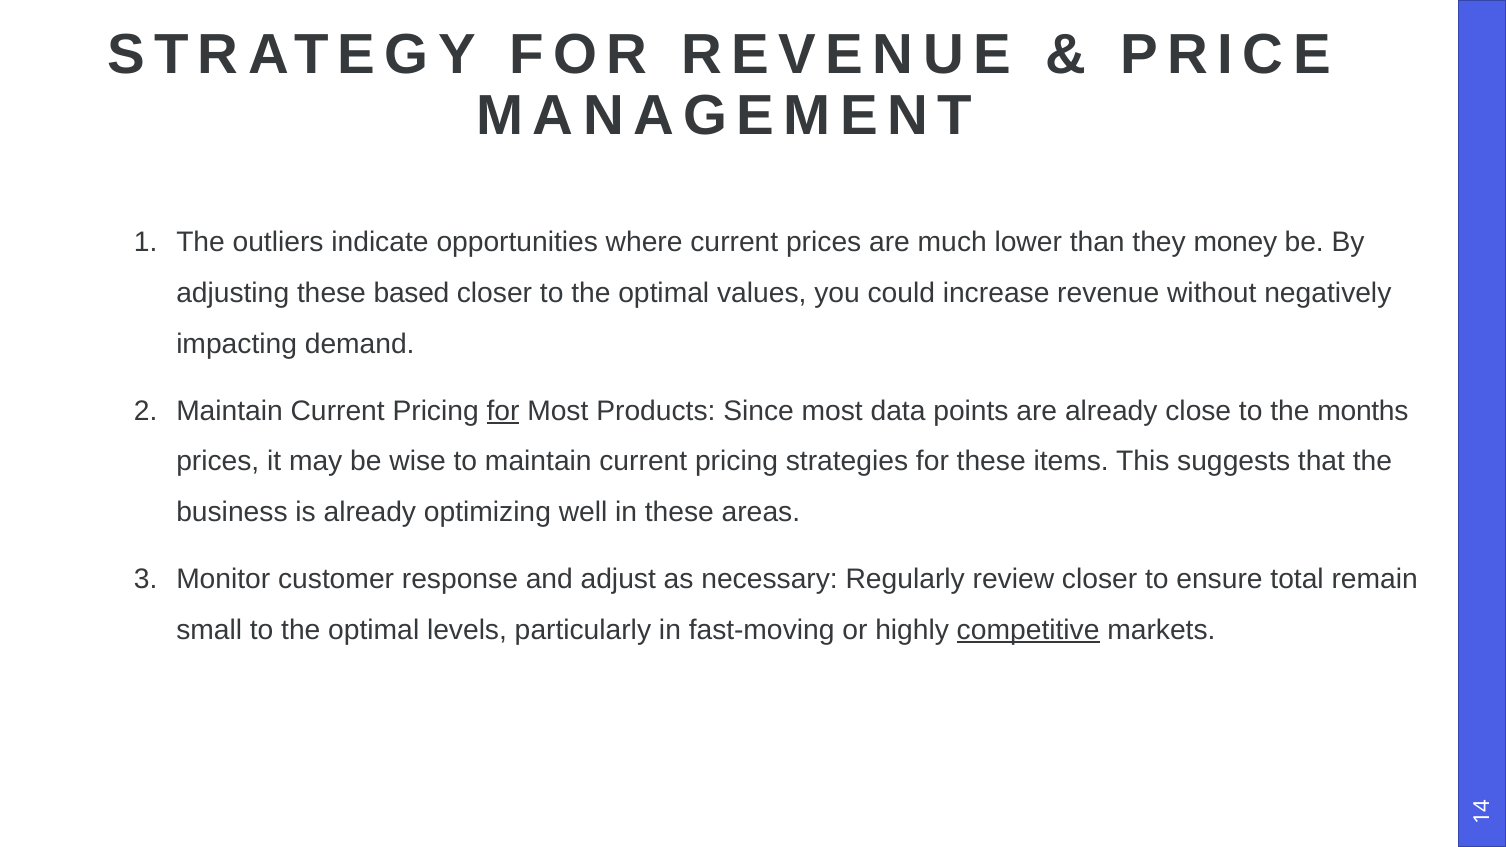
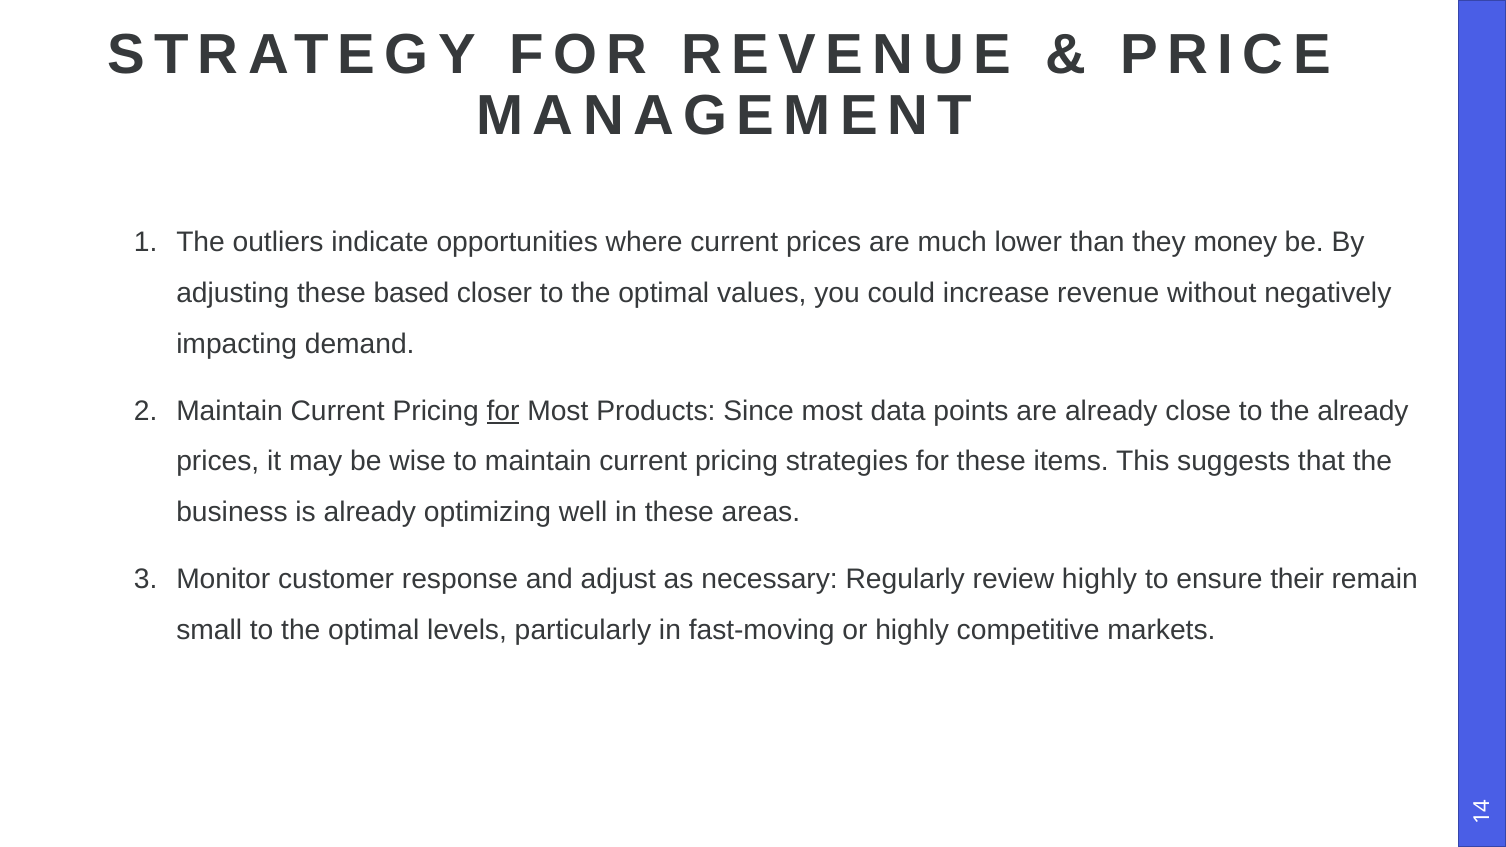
the months: months -> already
review closer: closer -> highly
total: total -> their
competitive underline: present -> none
